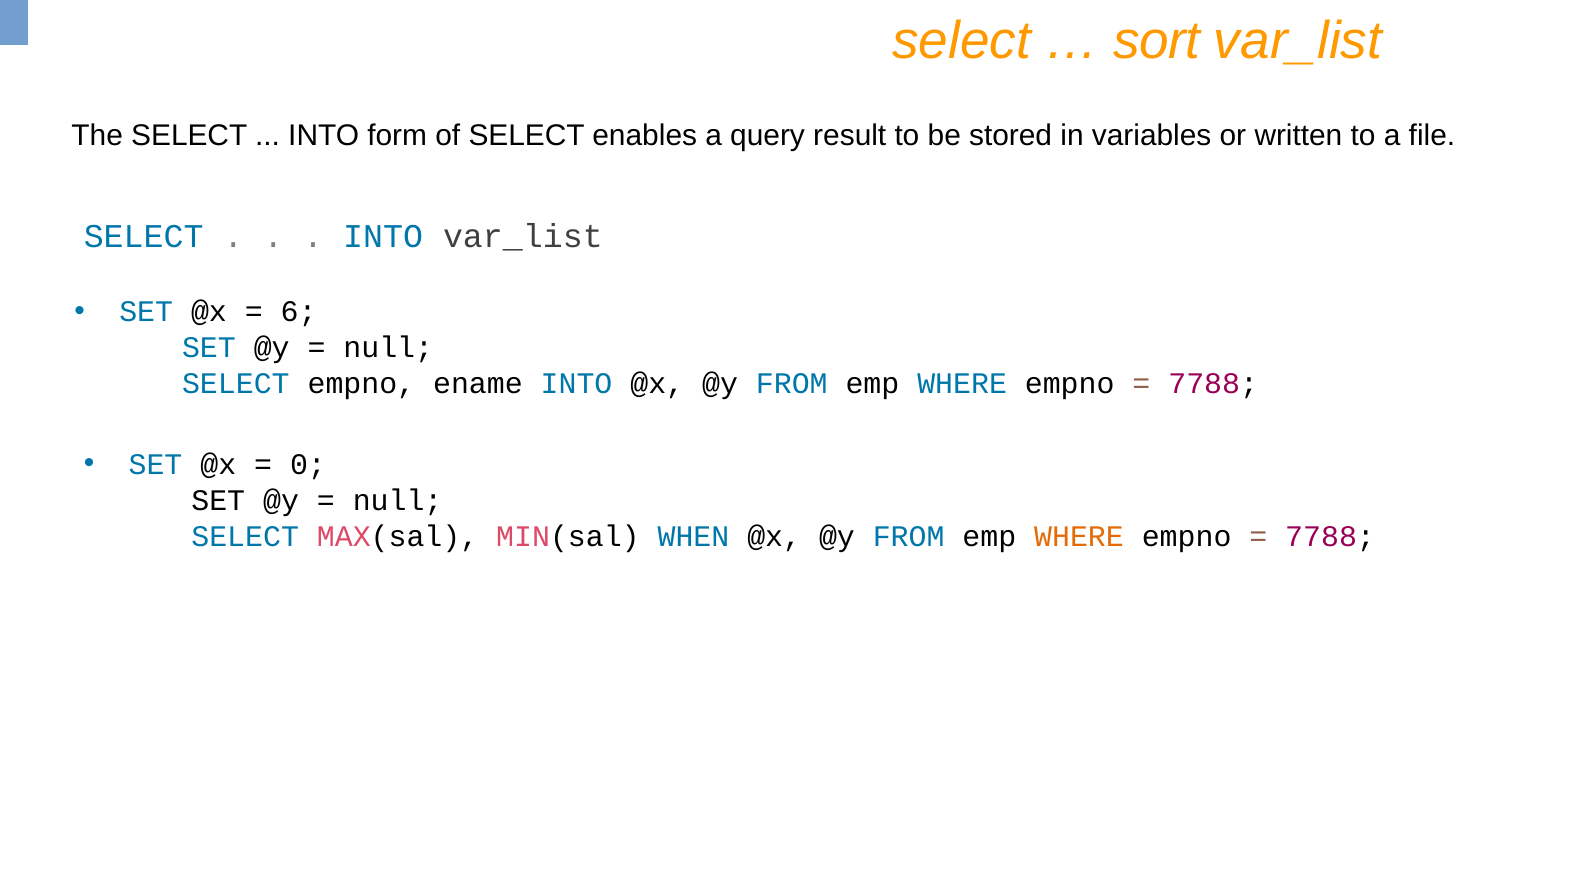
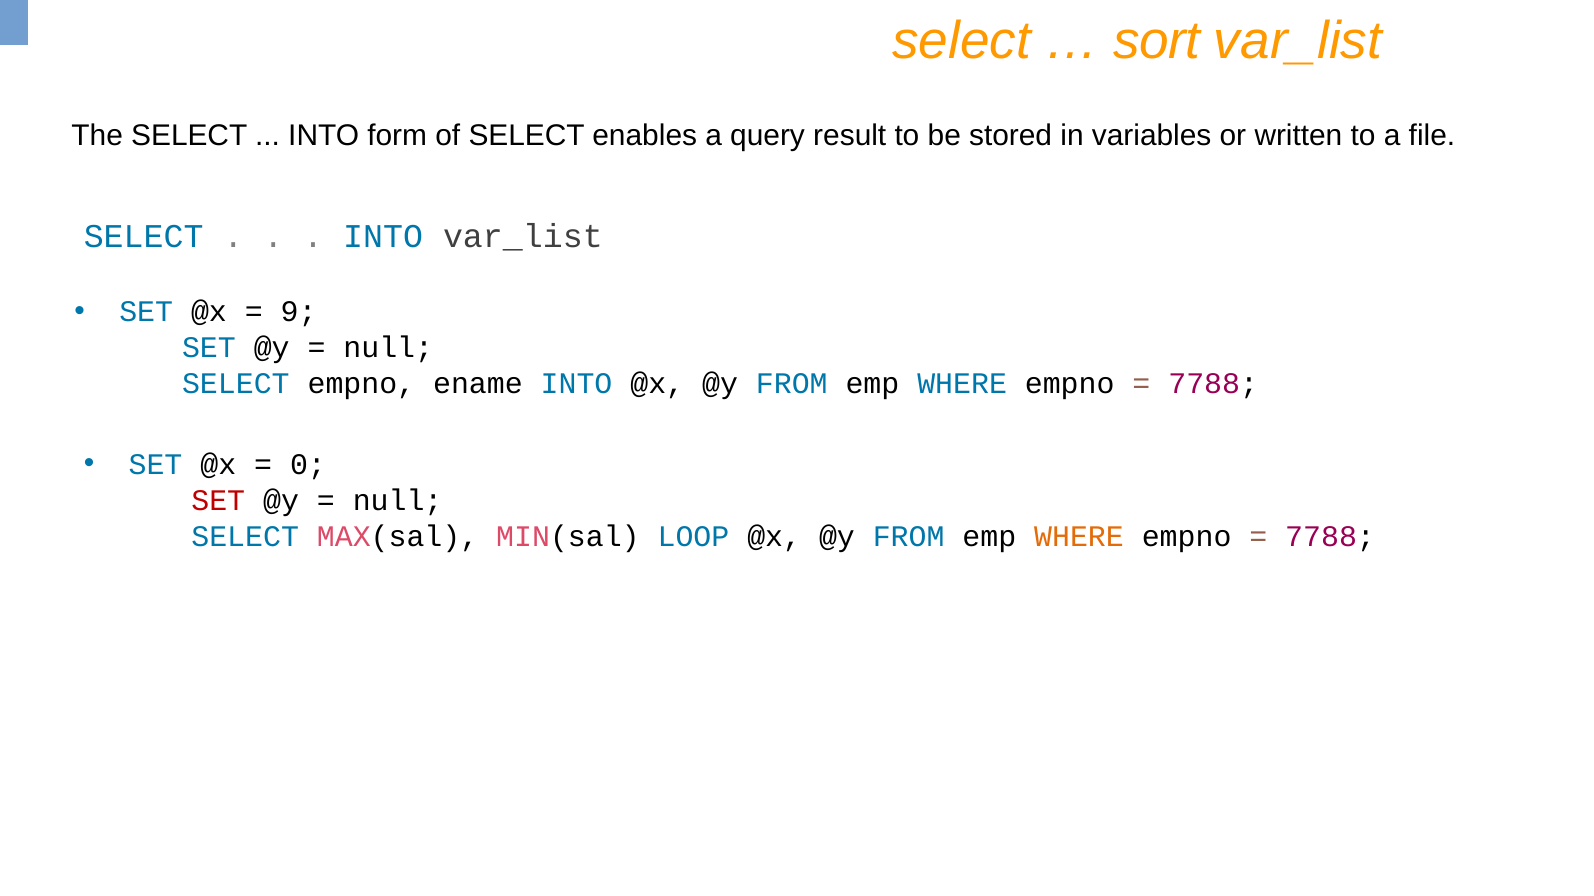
6: 6 -> 9
SET at (218, 501) colour: black -> red
WHEN: WHEN -> LOOP
